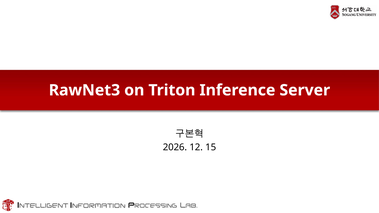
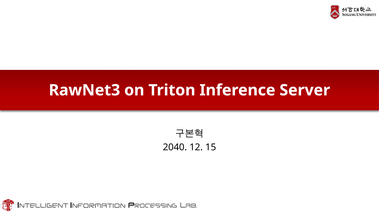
2026: 2026 -> 2040
